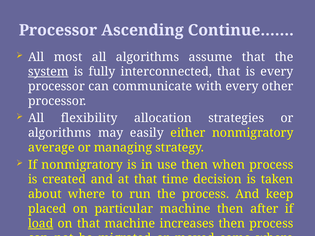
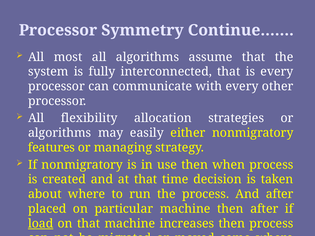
Ascending: Ascending -> Symmetry
system underline: present -> none
average: average -> features
And keep: keep -> after
